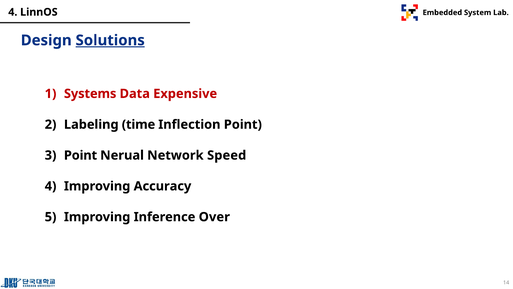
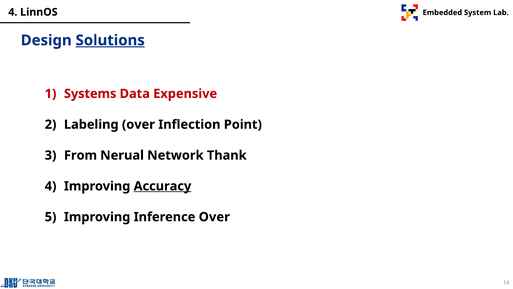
Labeling time: time -> over
Point at (81, 155): Point -> From
Speed: Speed -> Thank
Accuracy underline: none -> present
